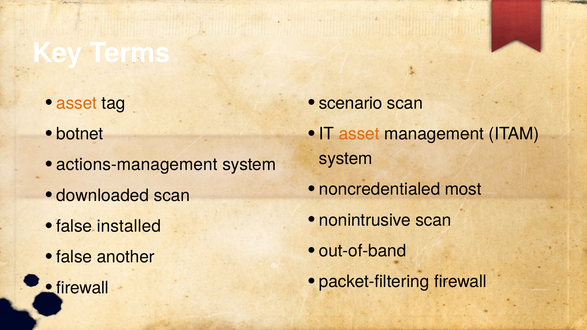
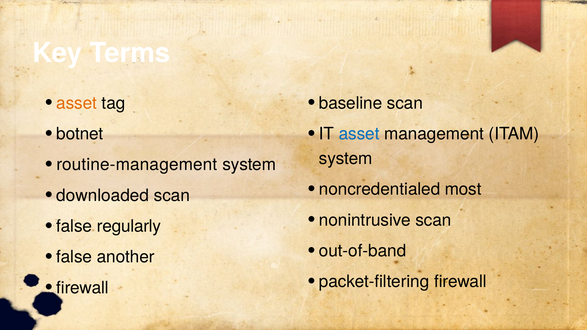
scenario: scenario -> baseline
asset at (359, 134) colour: orange -> blue
actions-management: actions-management -> routine-management
installed: installed -> regularly
